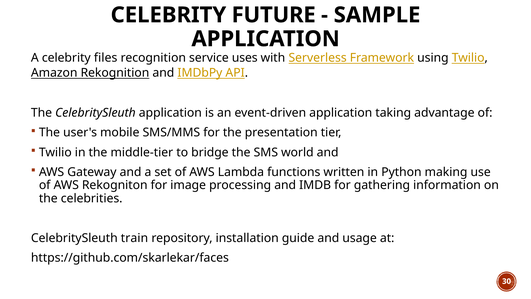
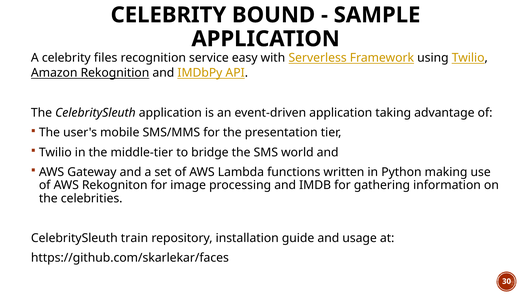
FUTURE: FUTURE -> BOUND
uses: uses -> easy
